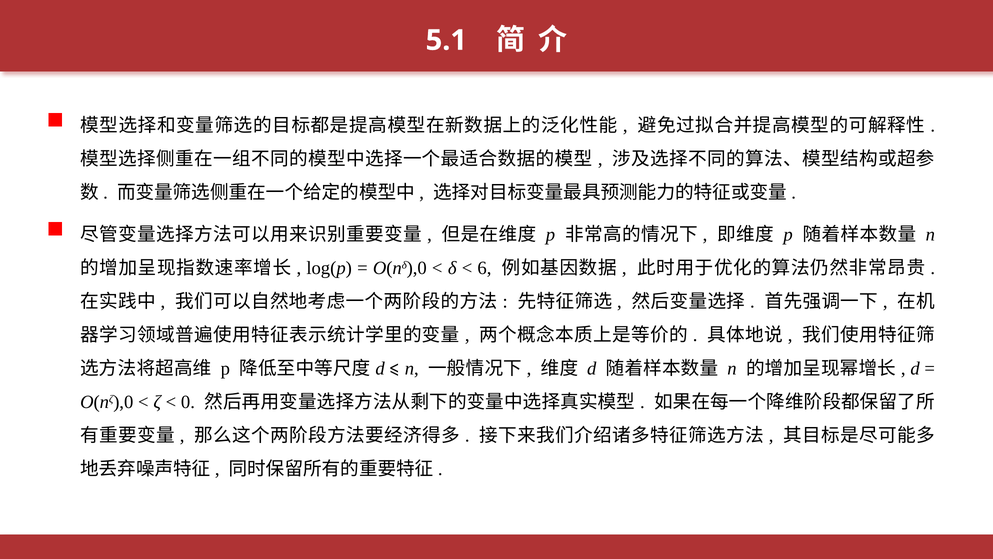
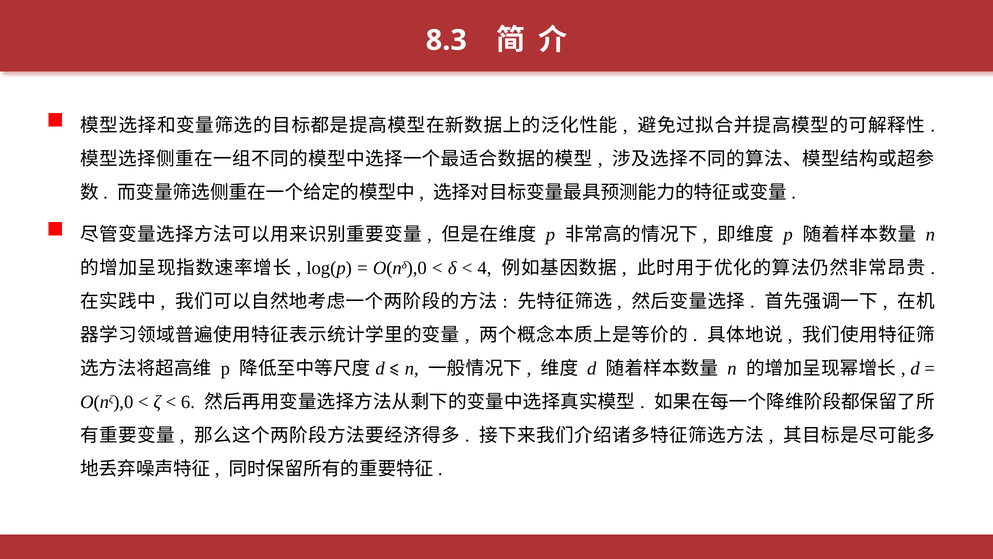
5.1: 5.1 -> 8.3
6: 6 -> 4
0: 0 -> 6
